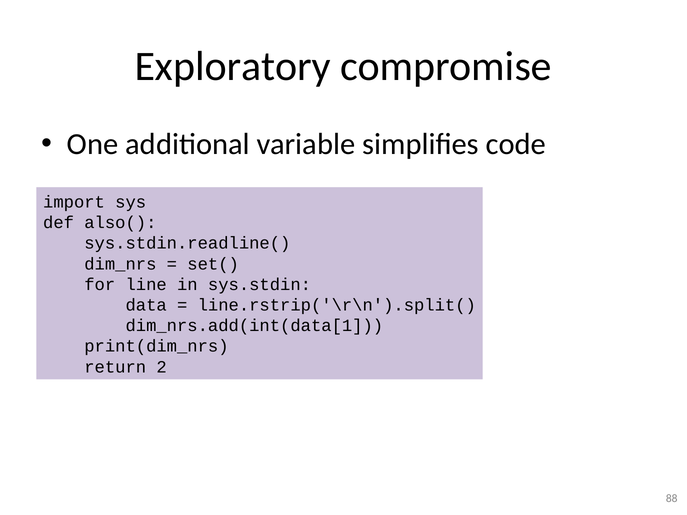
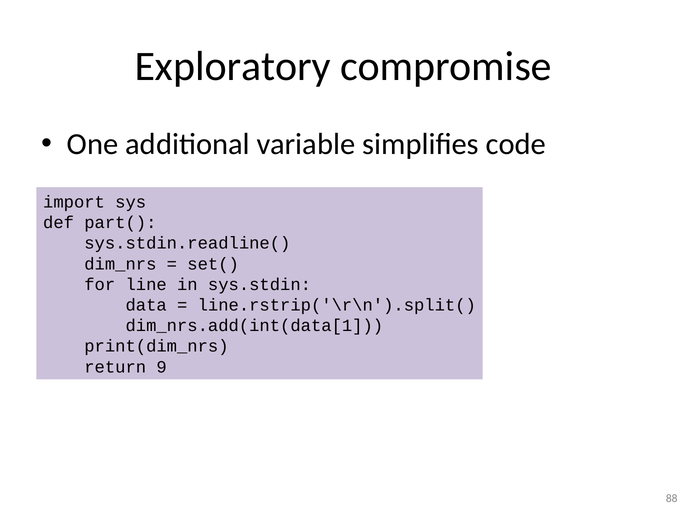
also(: also( -> part(
2: 2 -> 9
